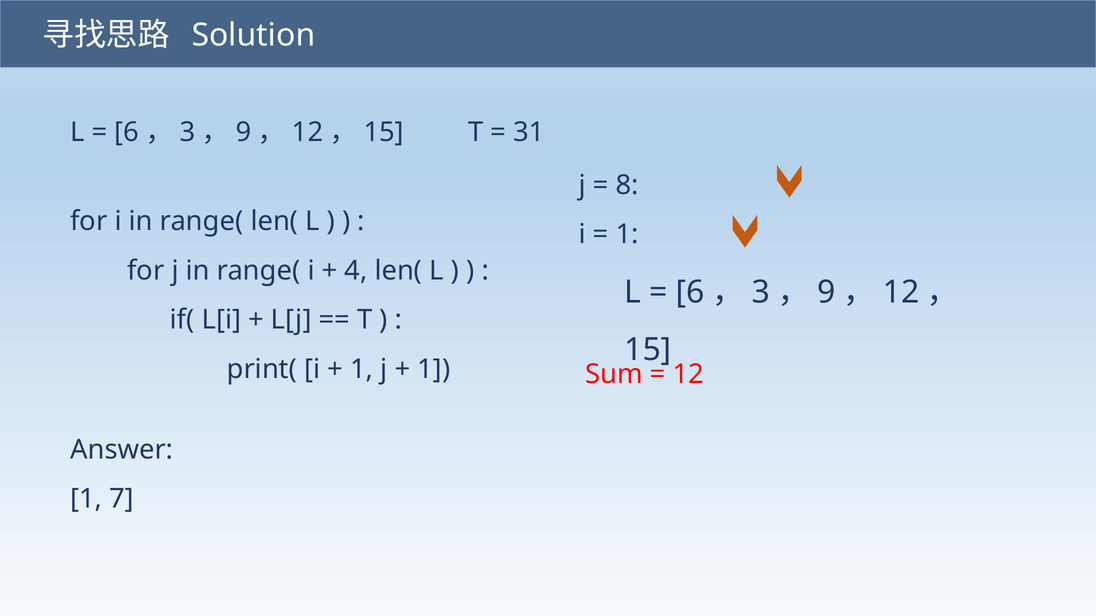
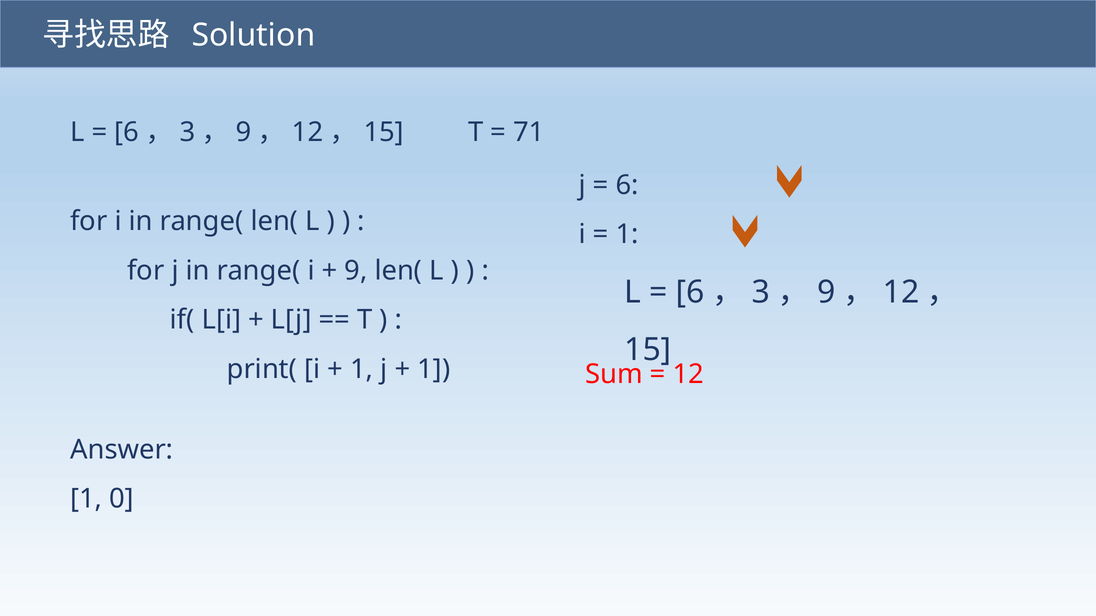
31: 31 -> 71
8 at (627, 185): 8 -> 6
4 at (356, 271): 4 -> 9
7: 7 -> 0
